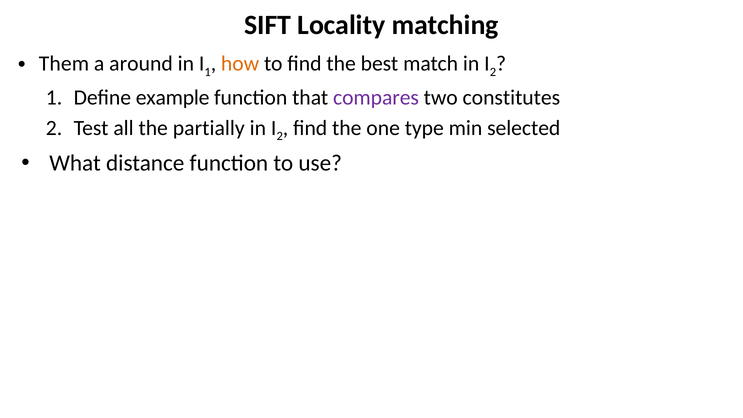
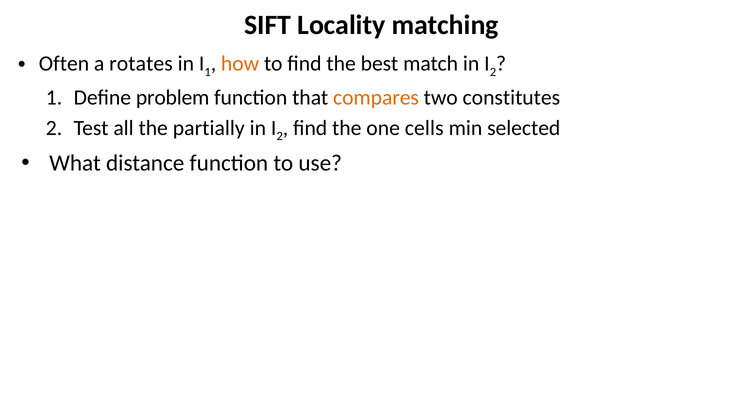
Them: Them -> Often
around: around -> rotates
example: example -> problem
compares colour: purple -> orange
type: type -> cells
